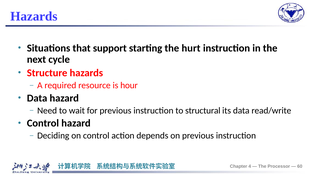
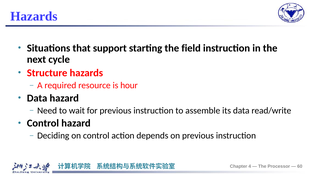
hurt: hurt -> field
structural: structural -> assemble
